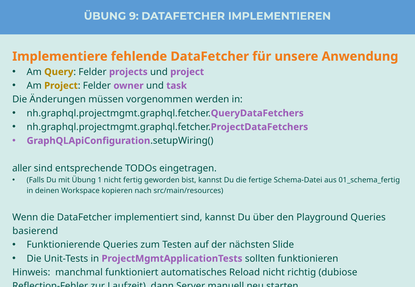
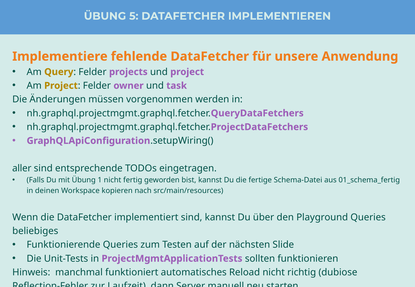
9: 9 -> 5
basierend: basierend -> beliebiges
